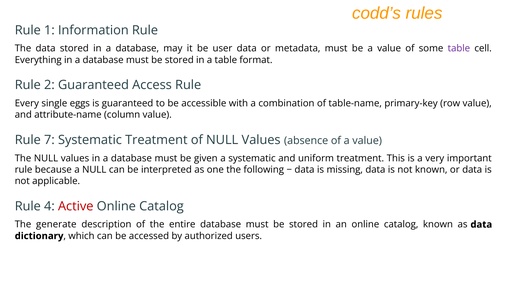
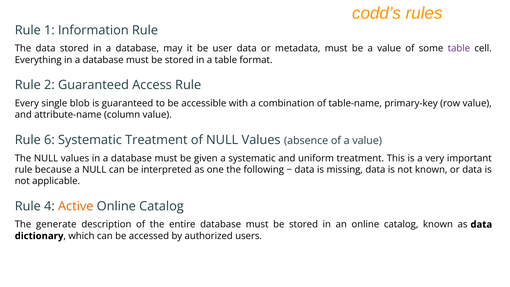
eggs: eggs -> blob
7: 7 -> 6
Active colour: red -> orange
